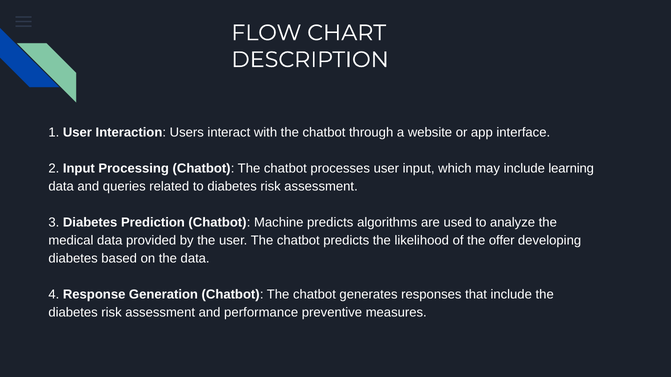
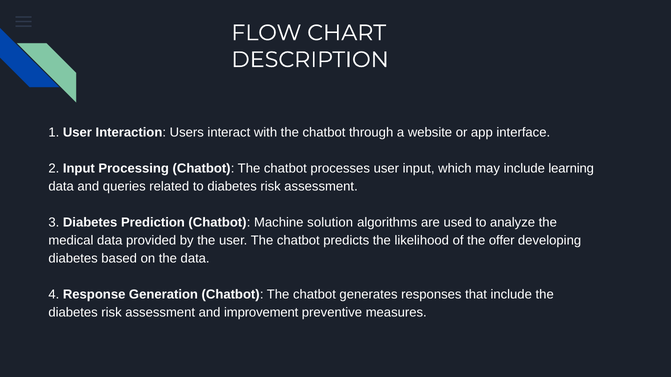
Machine predicts: predicts -> solution
performance: performance -> improvement
